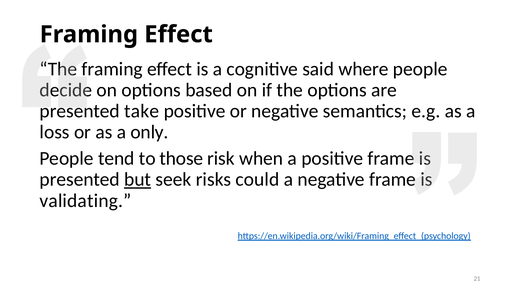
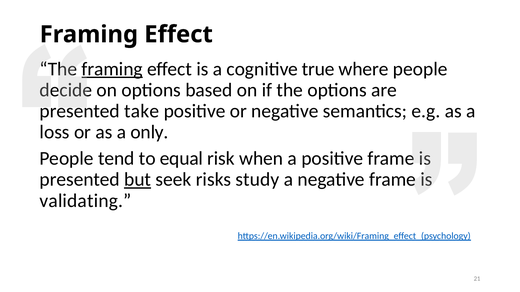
framing at (112, 69) underline: none -> present
said: said -> true
those: those -> equal
could: could -> study
